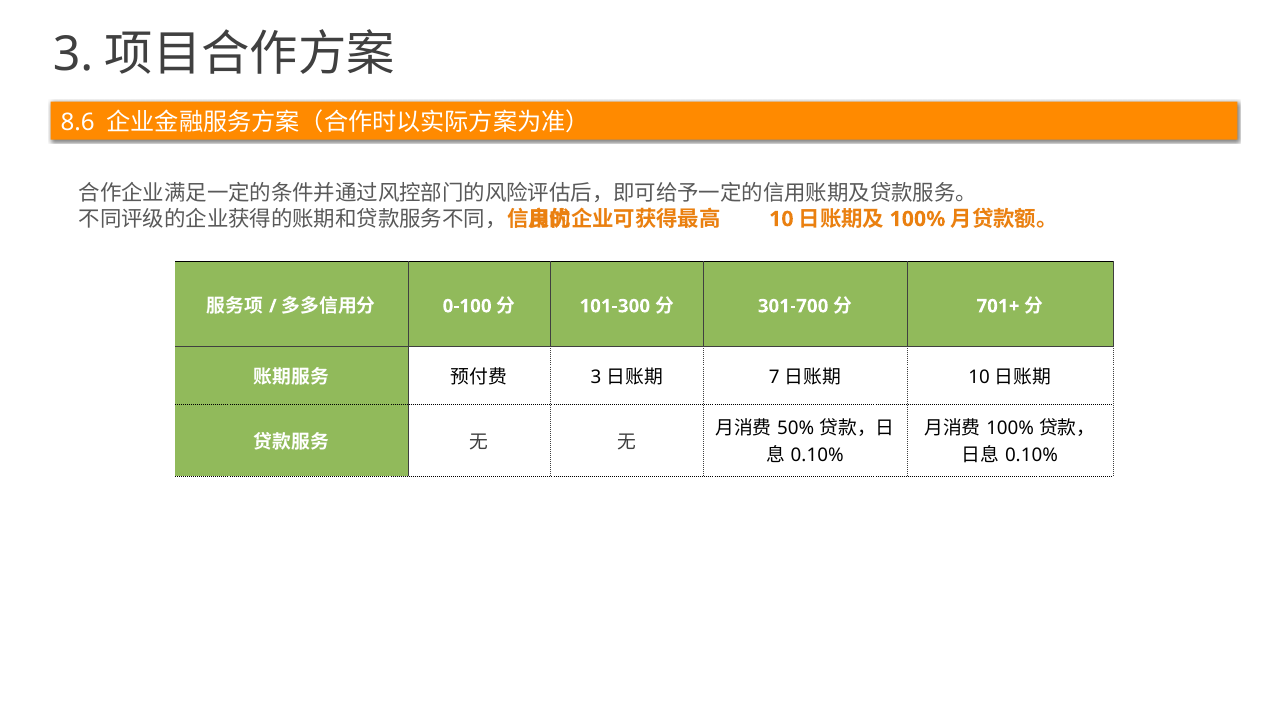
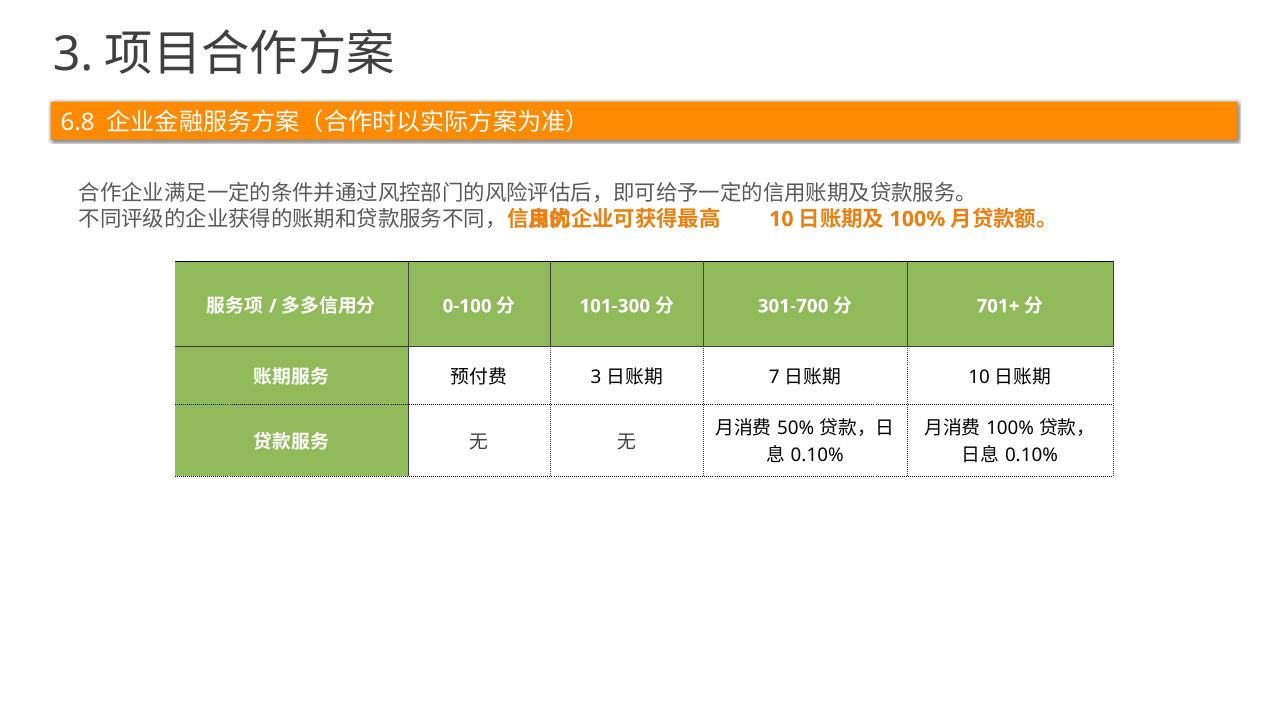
8.6: 8.6 -> 6.8
